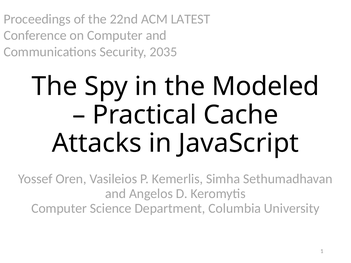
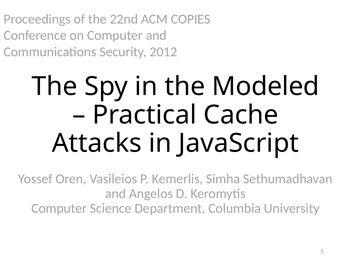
LATEST: LATEST -> COPIES
2035: 2035 -> 2012
